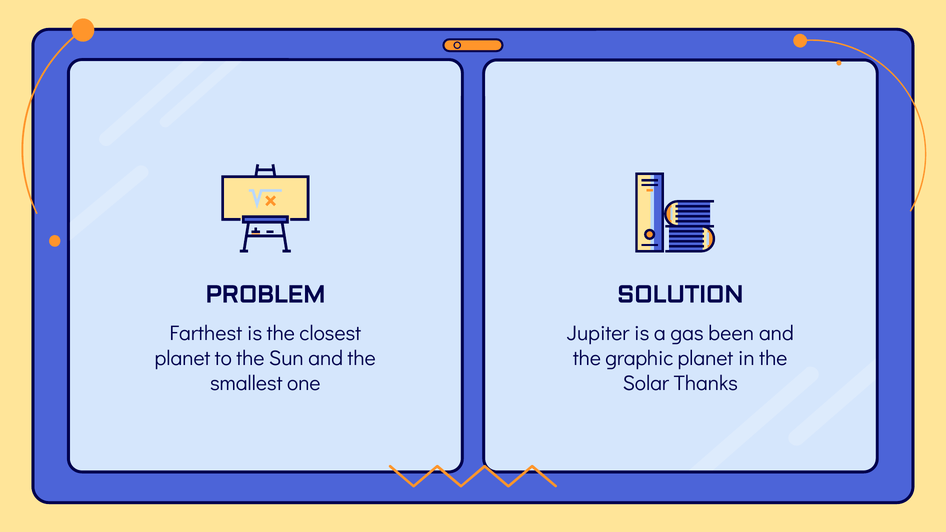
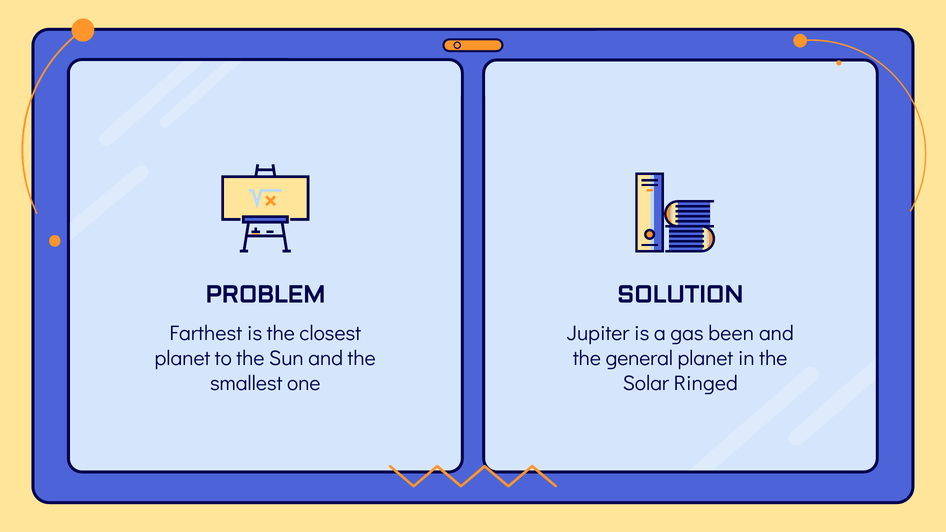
graphic: graphic -> general
Thanks: Thanks -> Ringed
